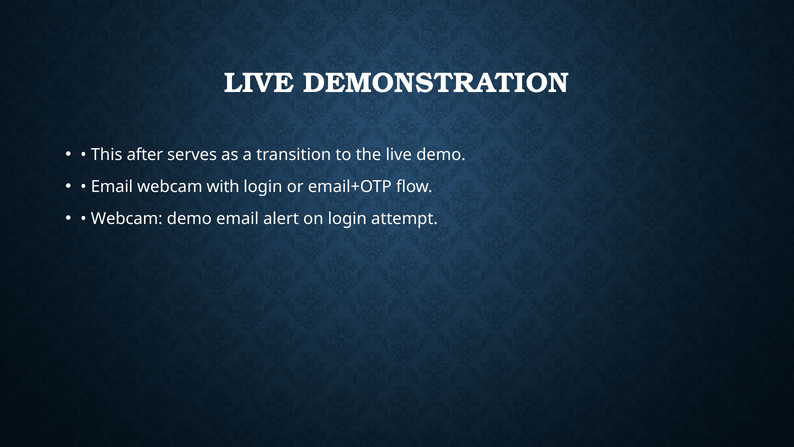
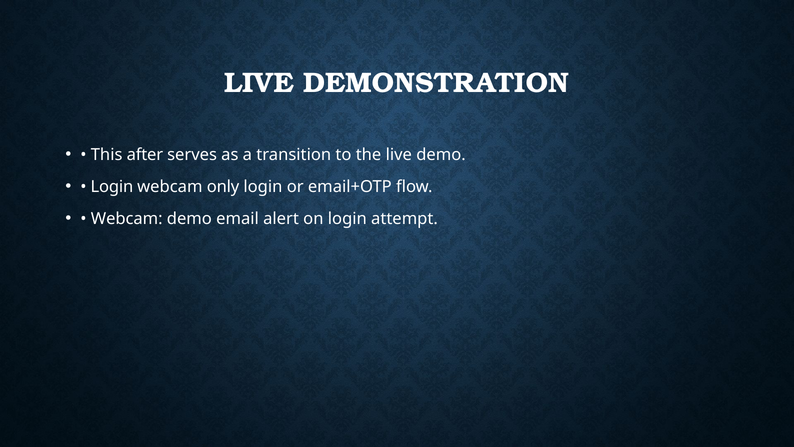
Email at (112, 187): Email -> Login
with: with -> only
